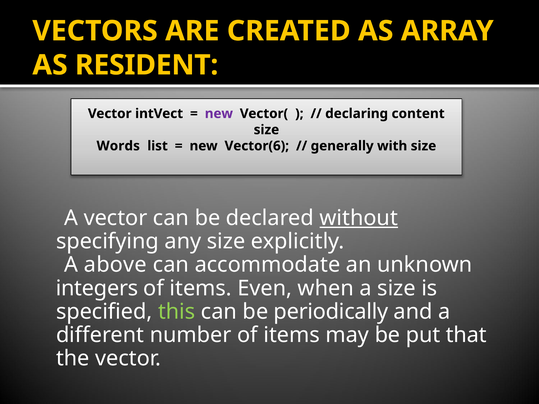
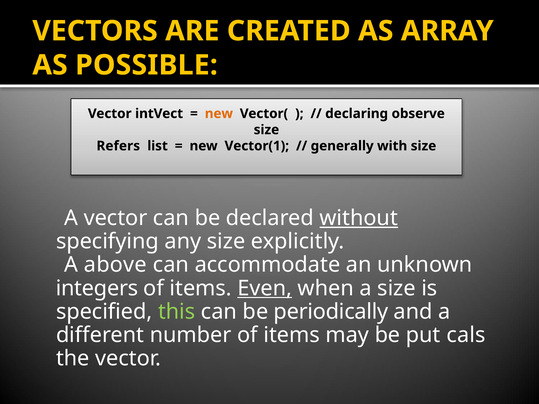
RESIDENT: RESIDENT -> POSSIBLE
new at (219, 114) colour: purple -> orange
content: content -> observe
Words: Words -> Refers
Vector(6: Vector(6 -> Vector(1
Even underline: none -> present
that: that -> cals
